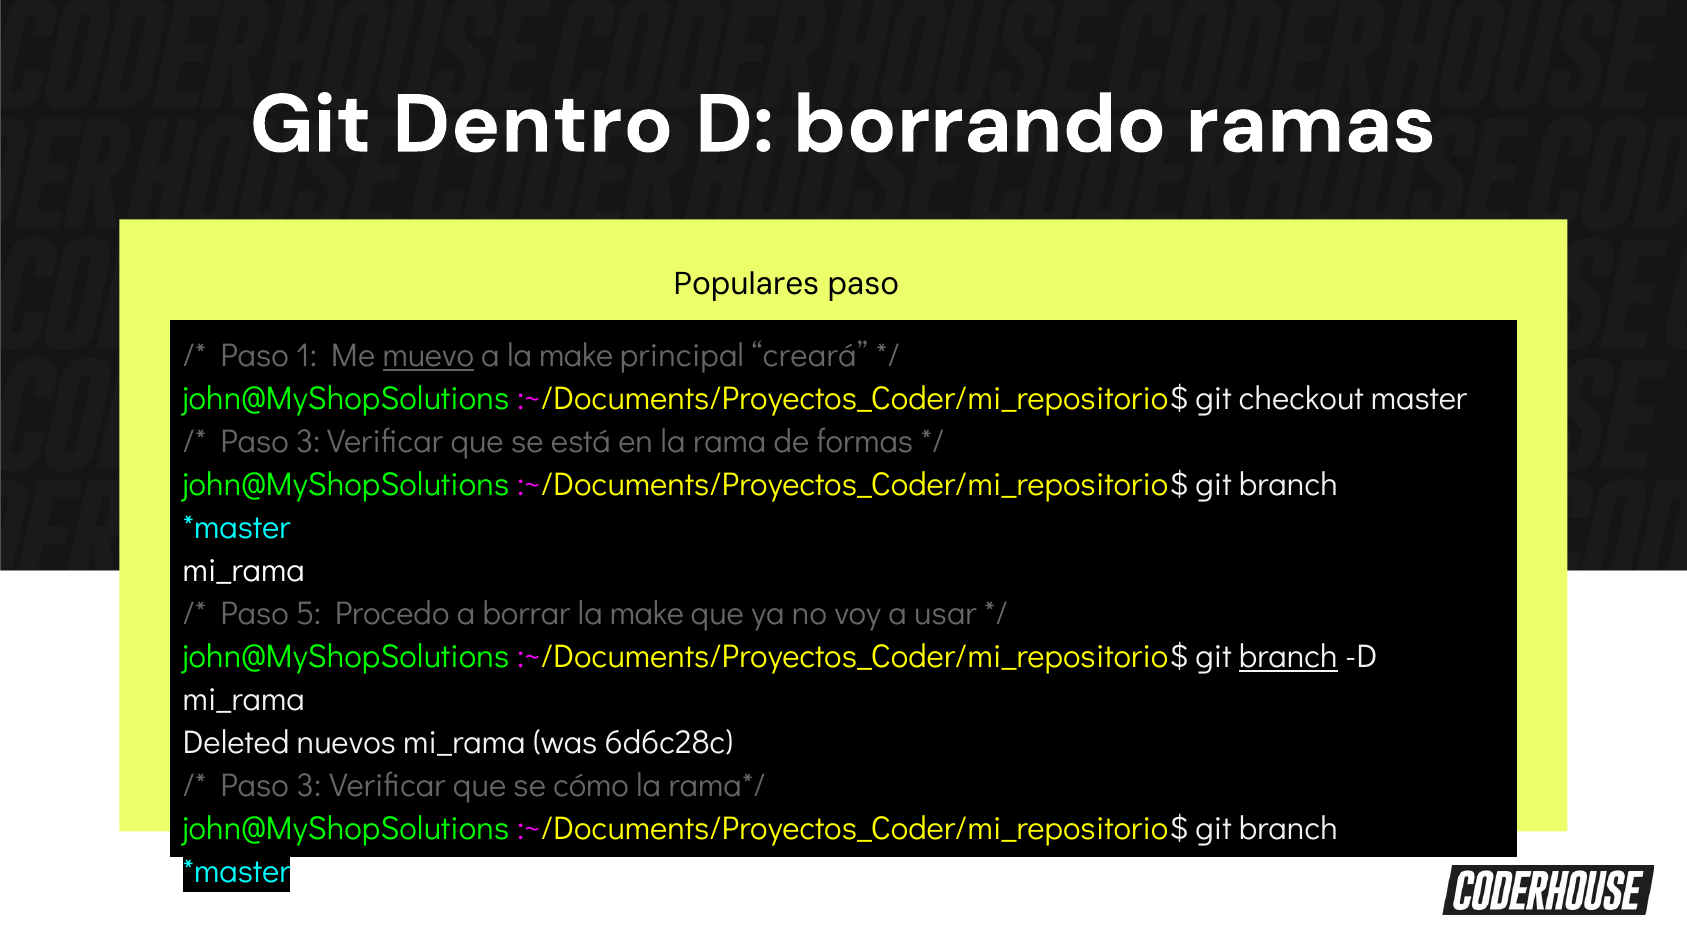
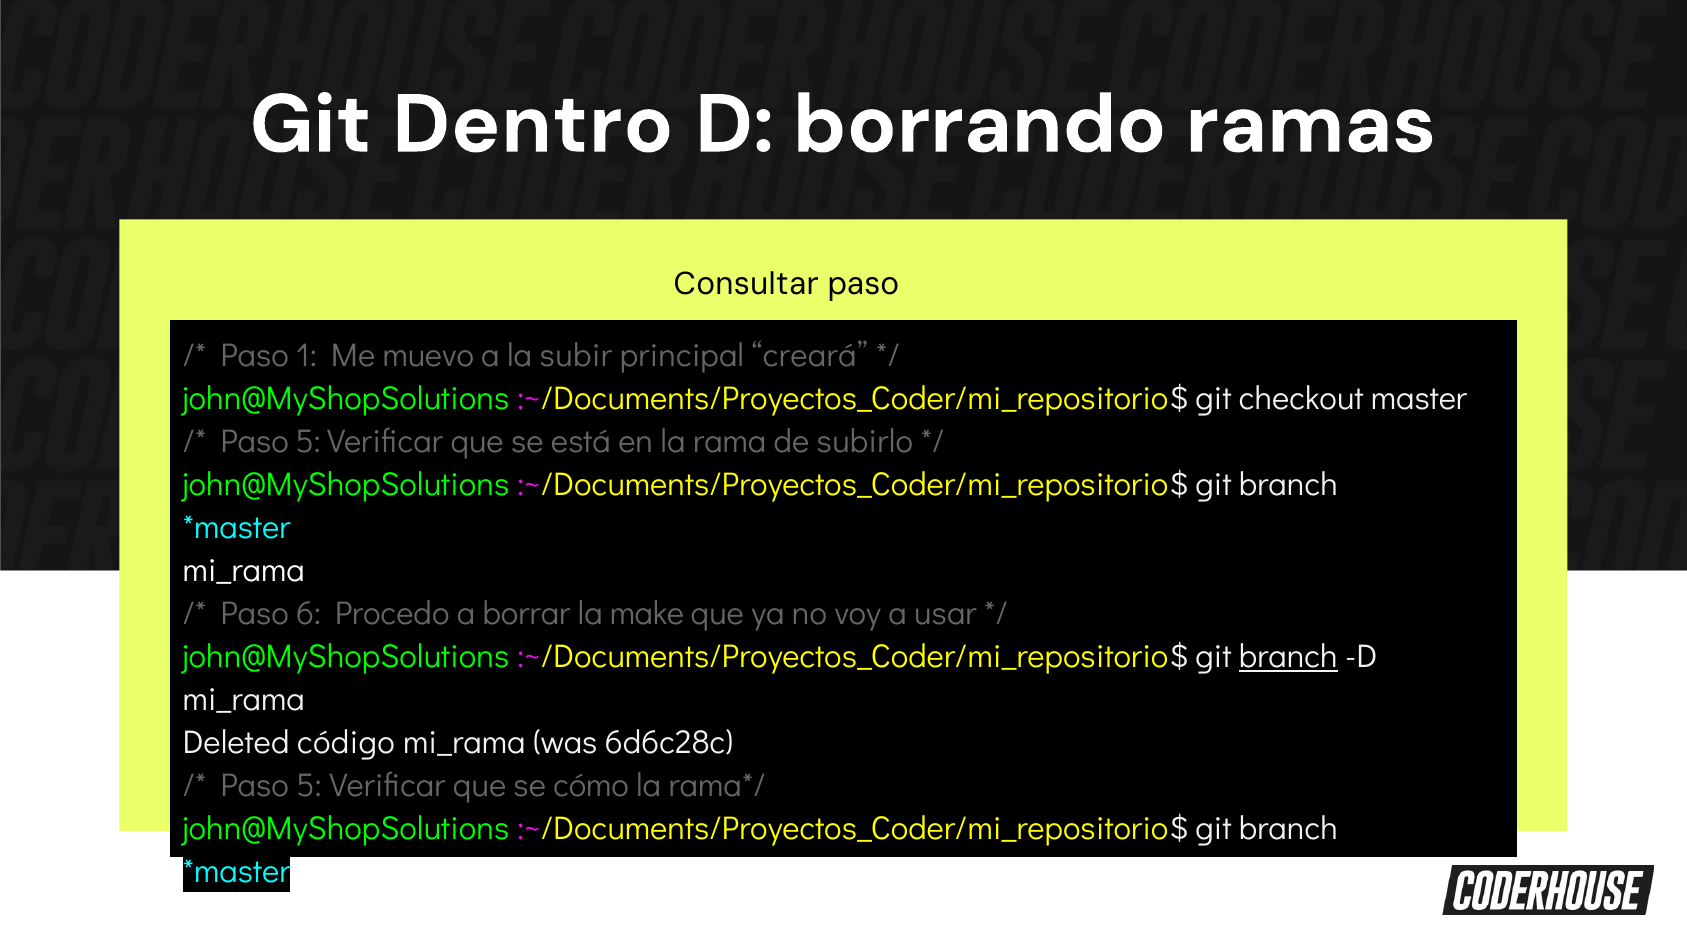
Populares: Populares -> Consultar
muevo underline: present -> none
a la make: make -> subir
3 at (308, 442): 3 -> 5
formas: formas -> subirlo
5: 5 -> 6
nuevos: nuevos -> código
3 at (309, 786): 3 -> 5
